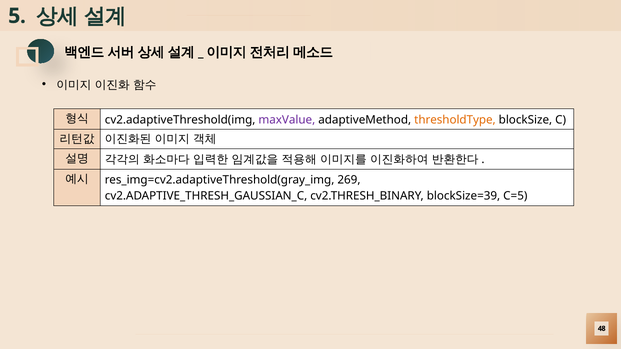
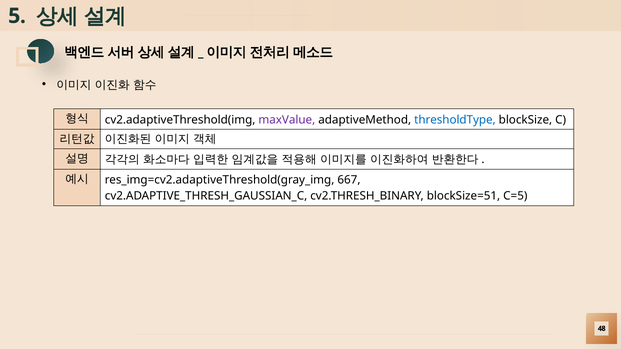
thresholdType colour: orange -> blue
269: 269 -> 667
blockSize=39: blockSize=39 -> blockSize=51
